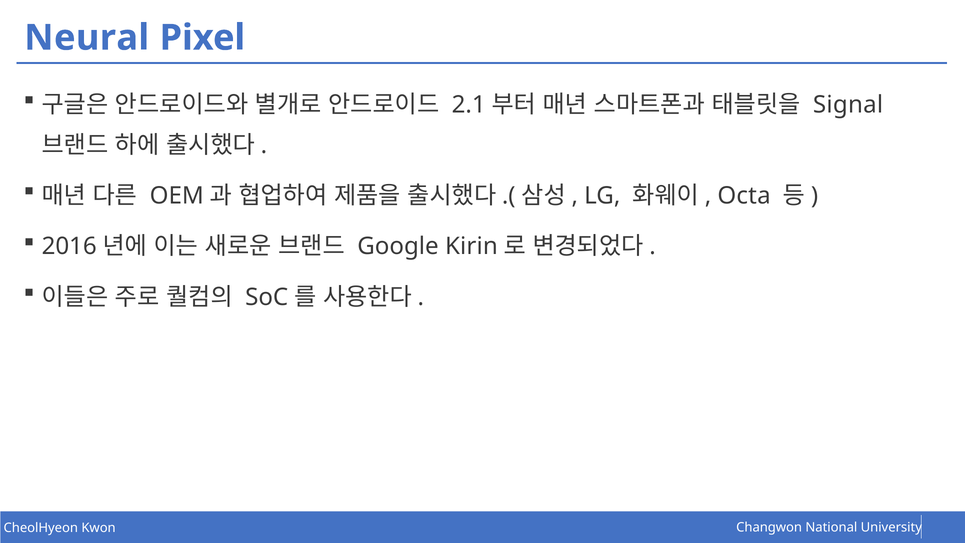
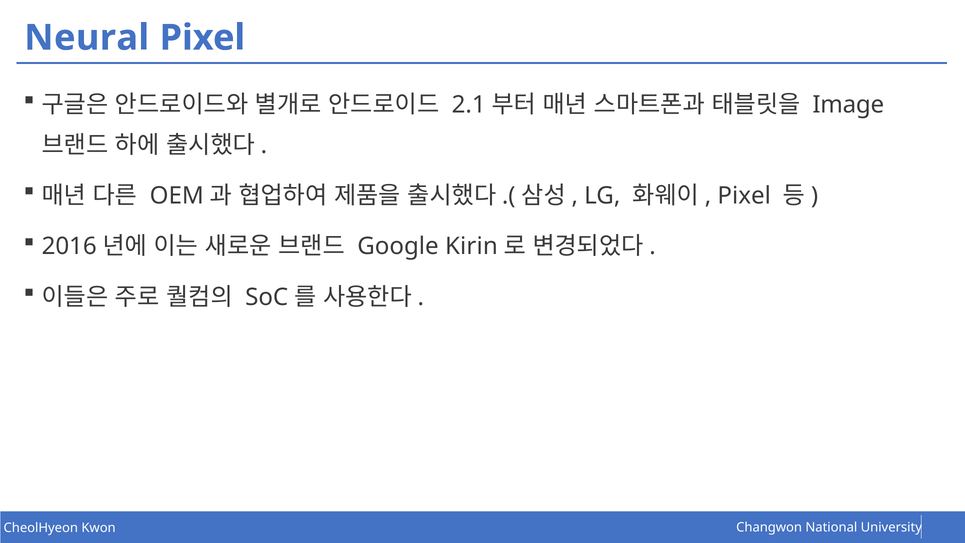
Signal: Signal -> Image
Octa at (744, 196): Octa -> Pixel
